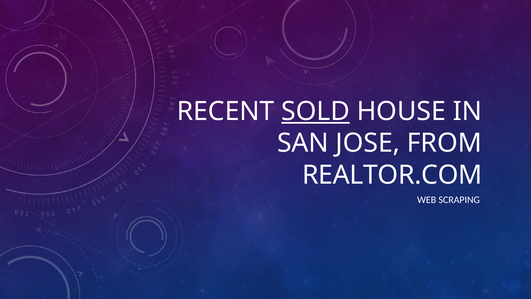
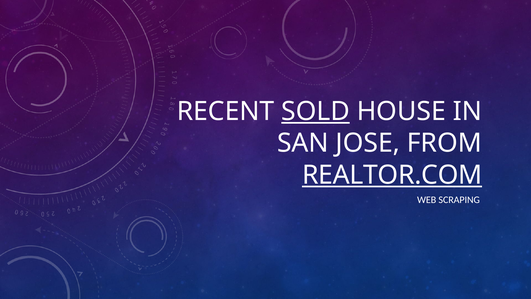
REALTOR.COM underline: none -> present
